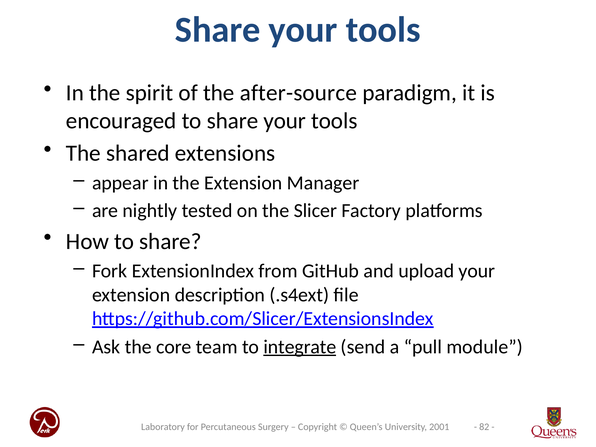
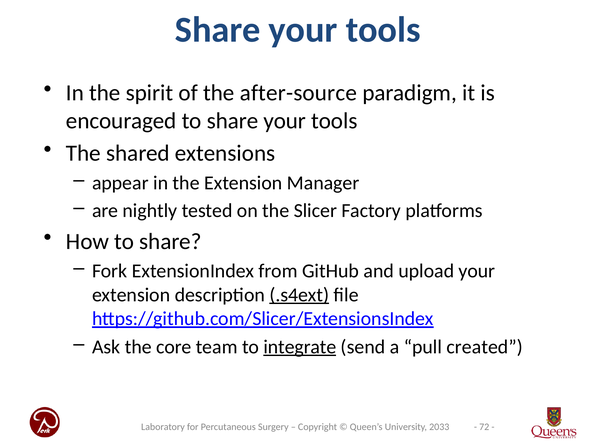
.s4ext underline: none -> present
module: module -> created
82: 82 -> 72
2001: 2001 -> 2033
